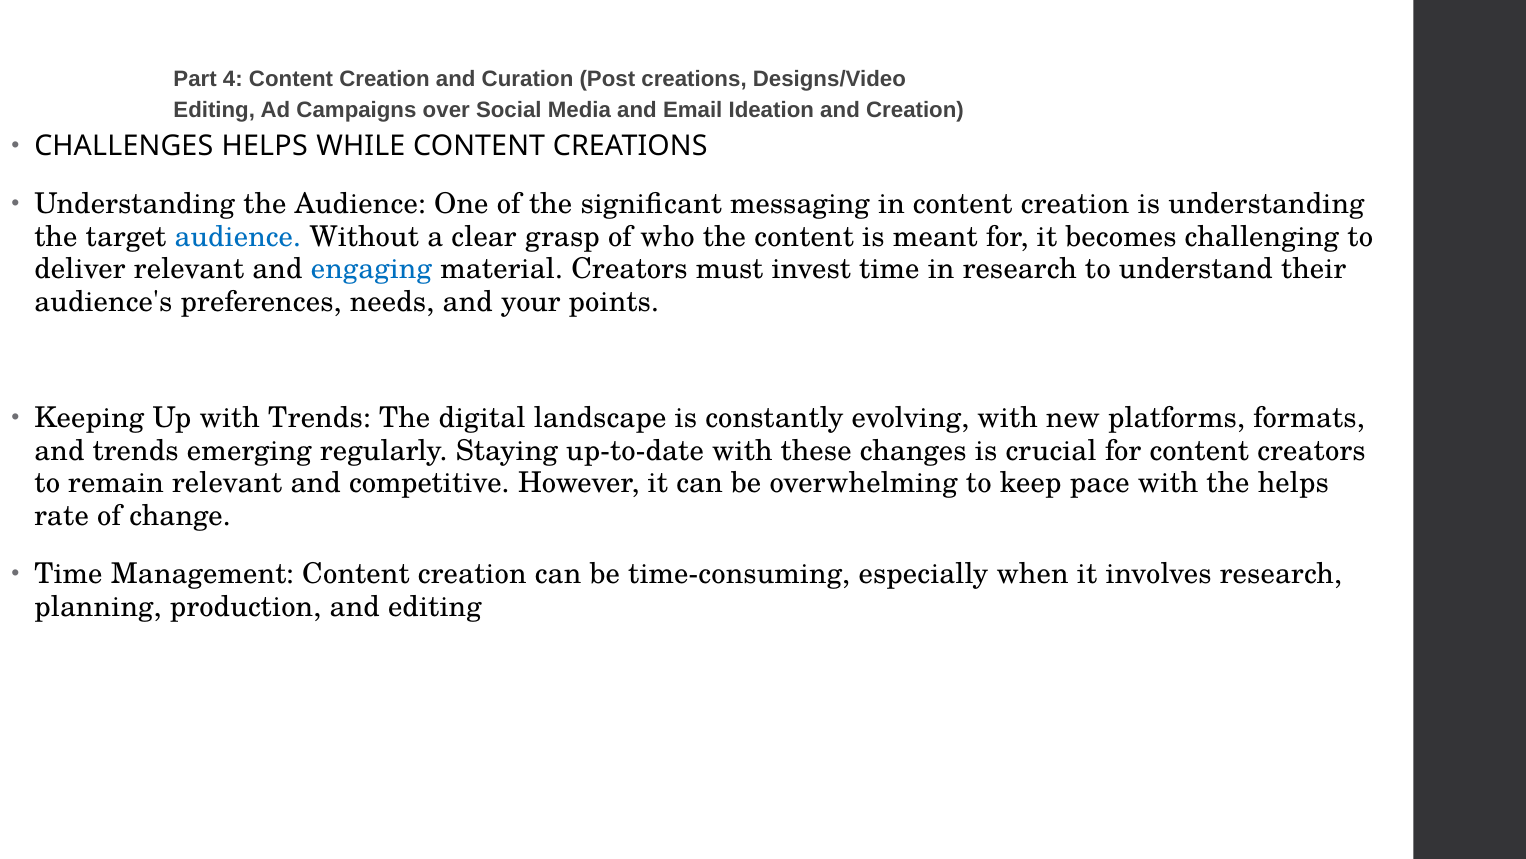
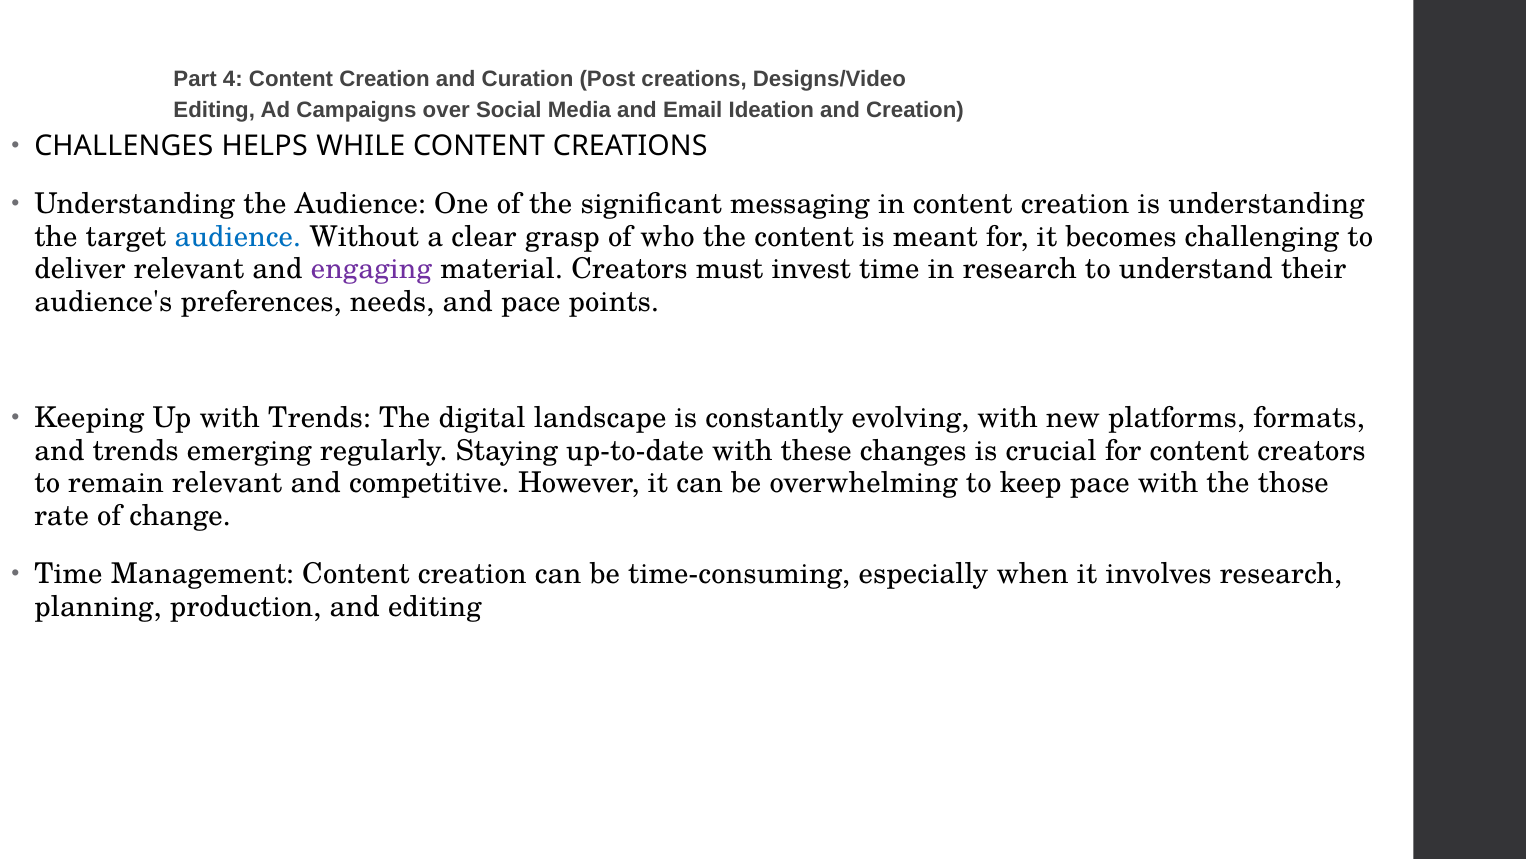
engaging colour: blue -> purple
and your: your -> pace
the helps: helps -> those
